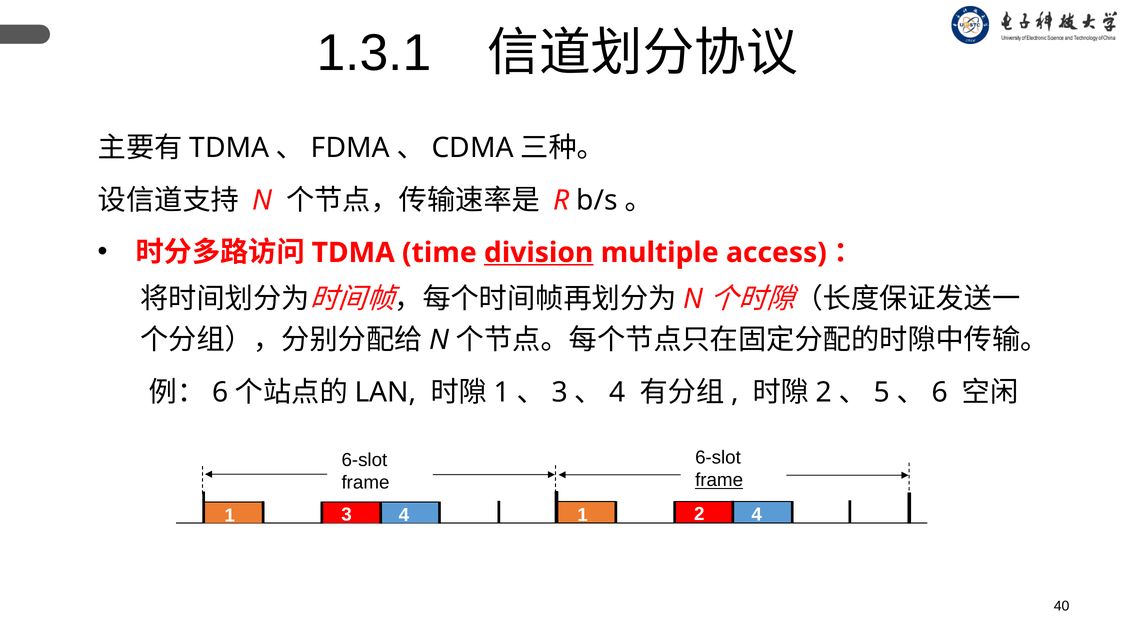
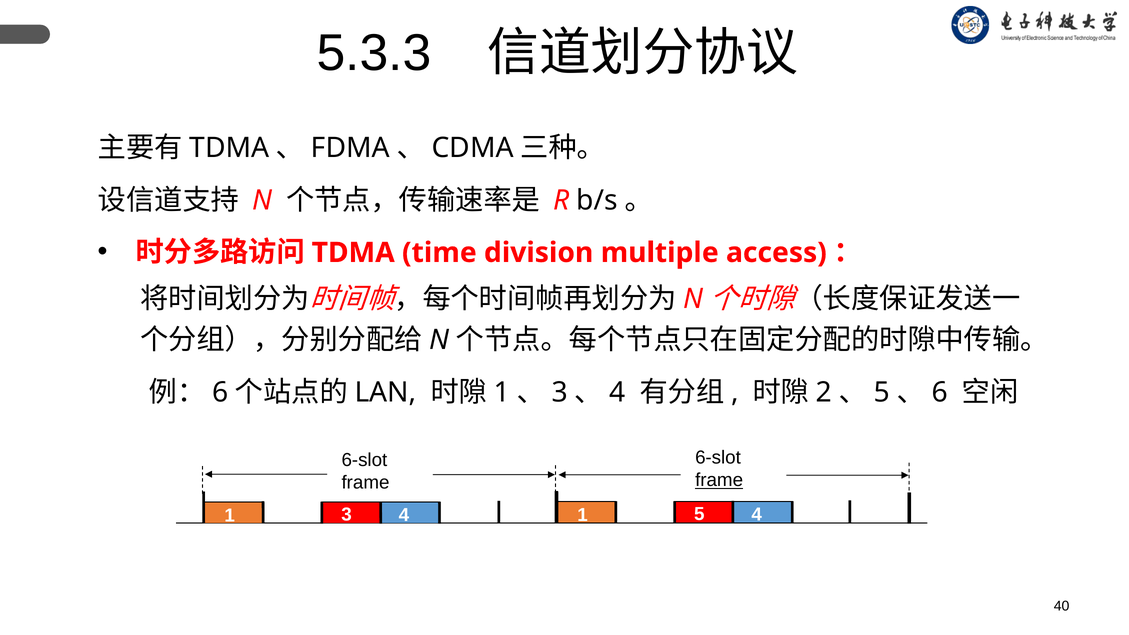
1.3.1: 1.3.1 -> 5.3.3
division underline: present -> none
1 2: 2 -> 5
